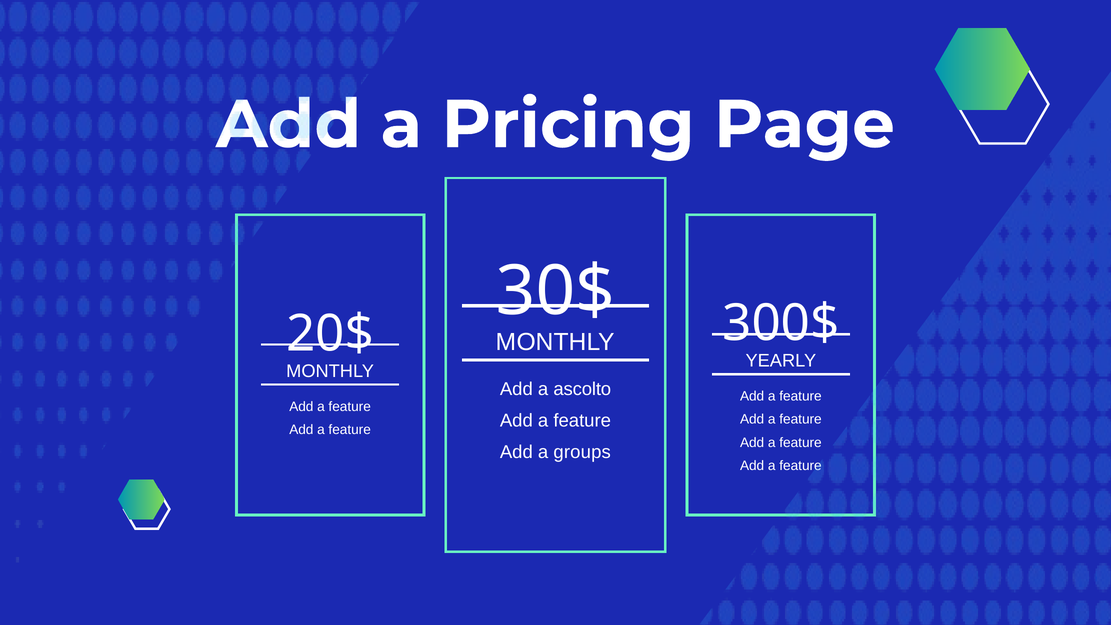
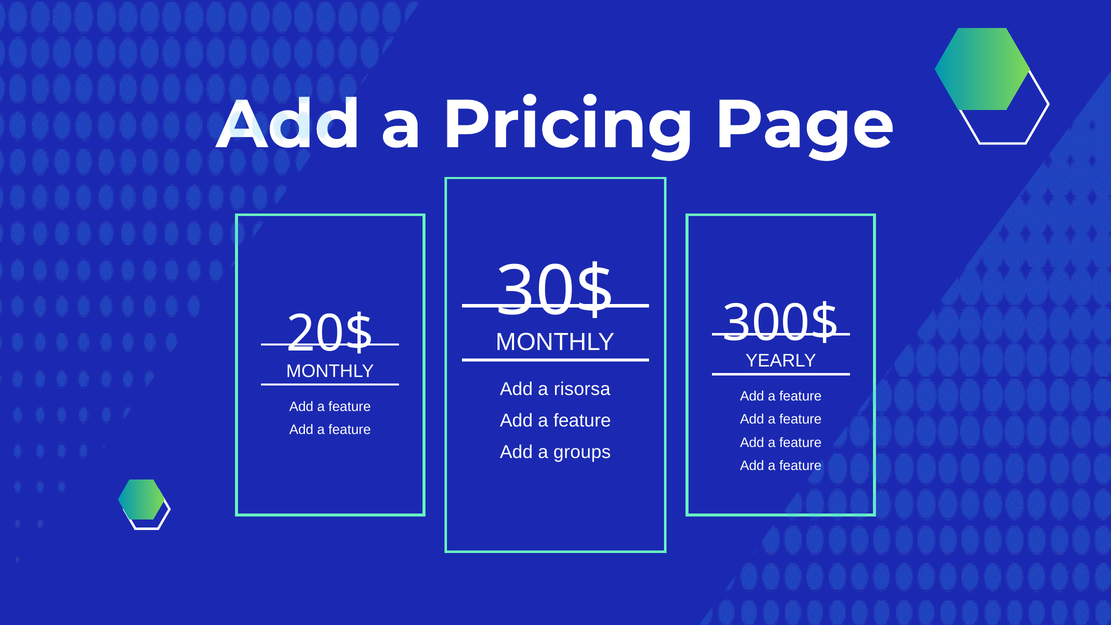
ascolto: ascolto -> risorsa
